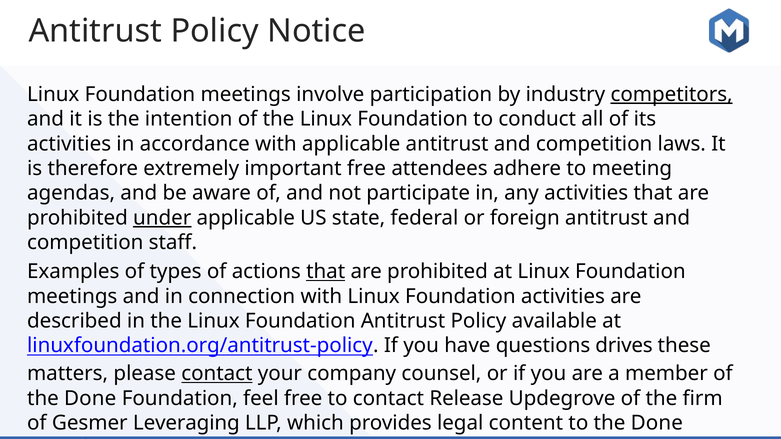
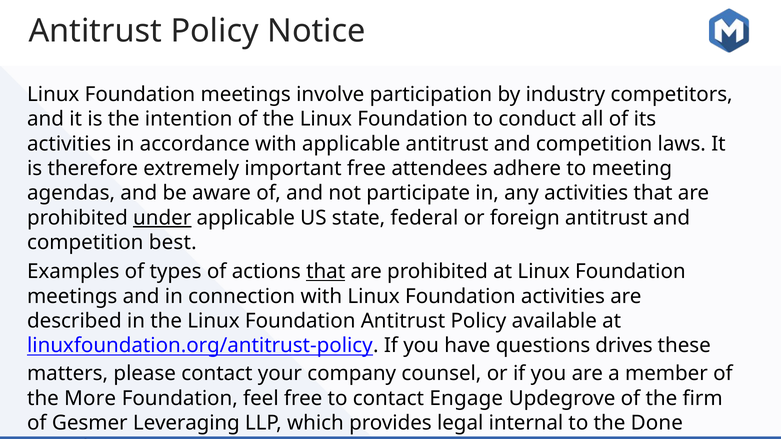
competitors underline: present -> none
staff: staff -> best
contact at (217, 374) underline: present -> none
Done at (90, 399): Done -> More
Release: Release -> Engage
content: content -> internal
